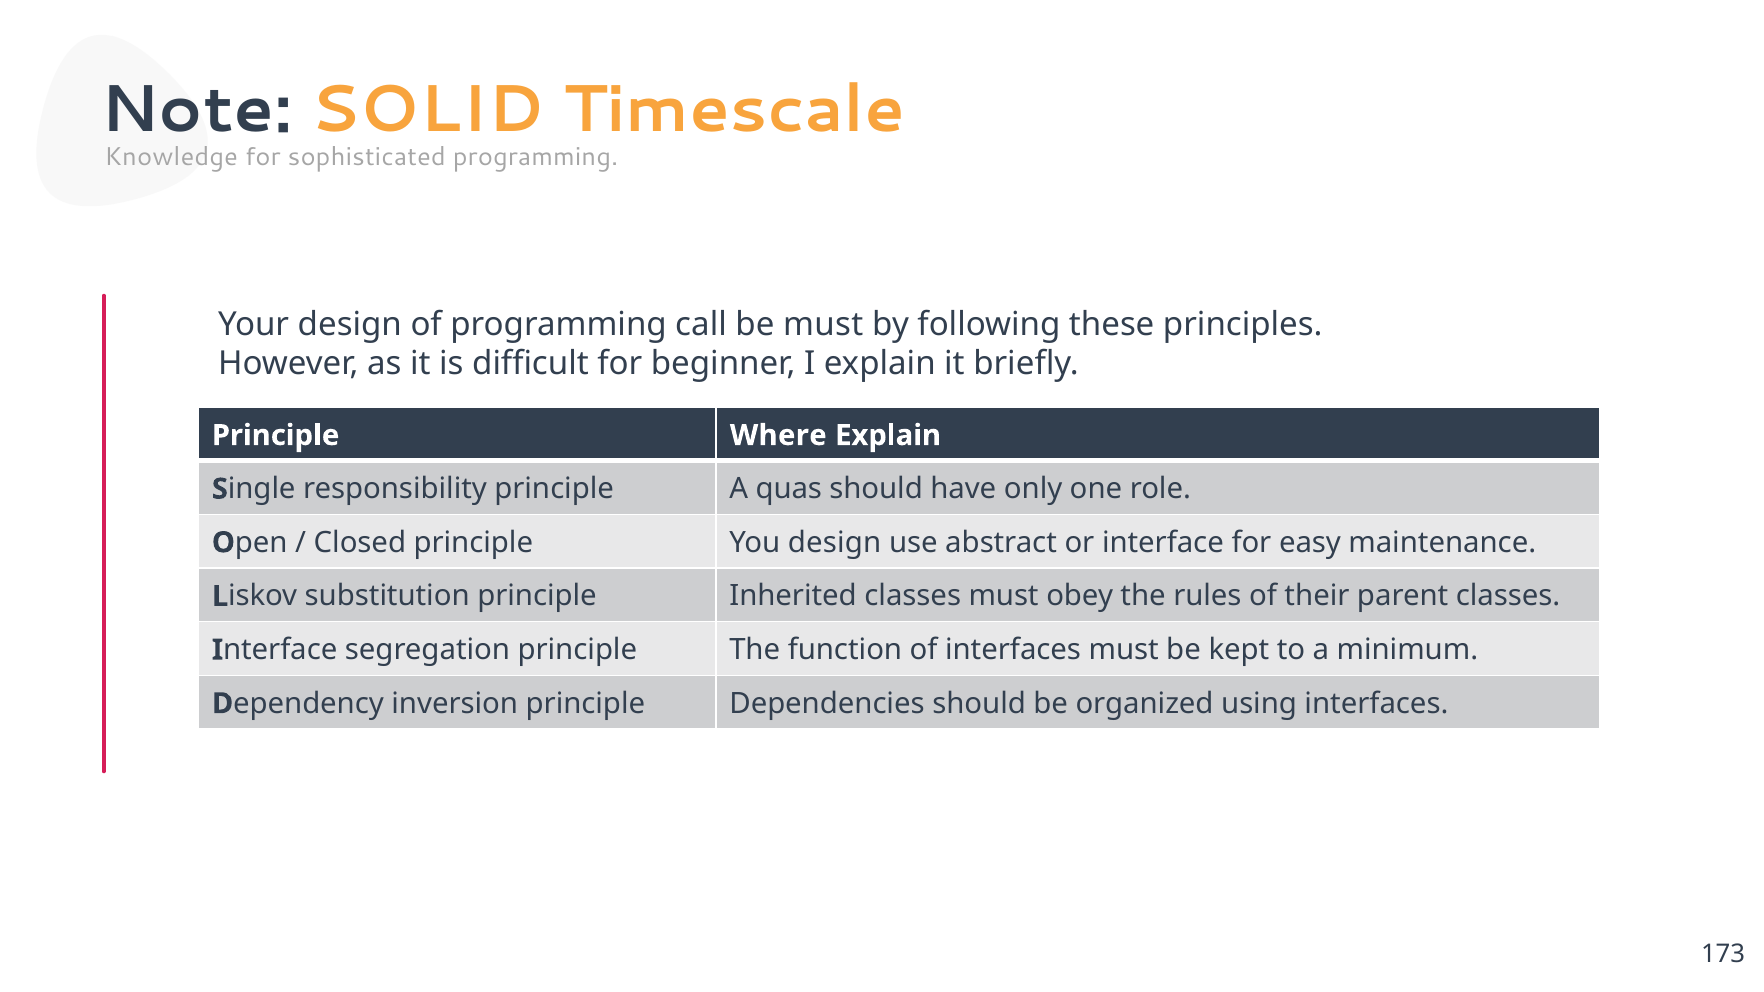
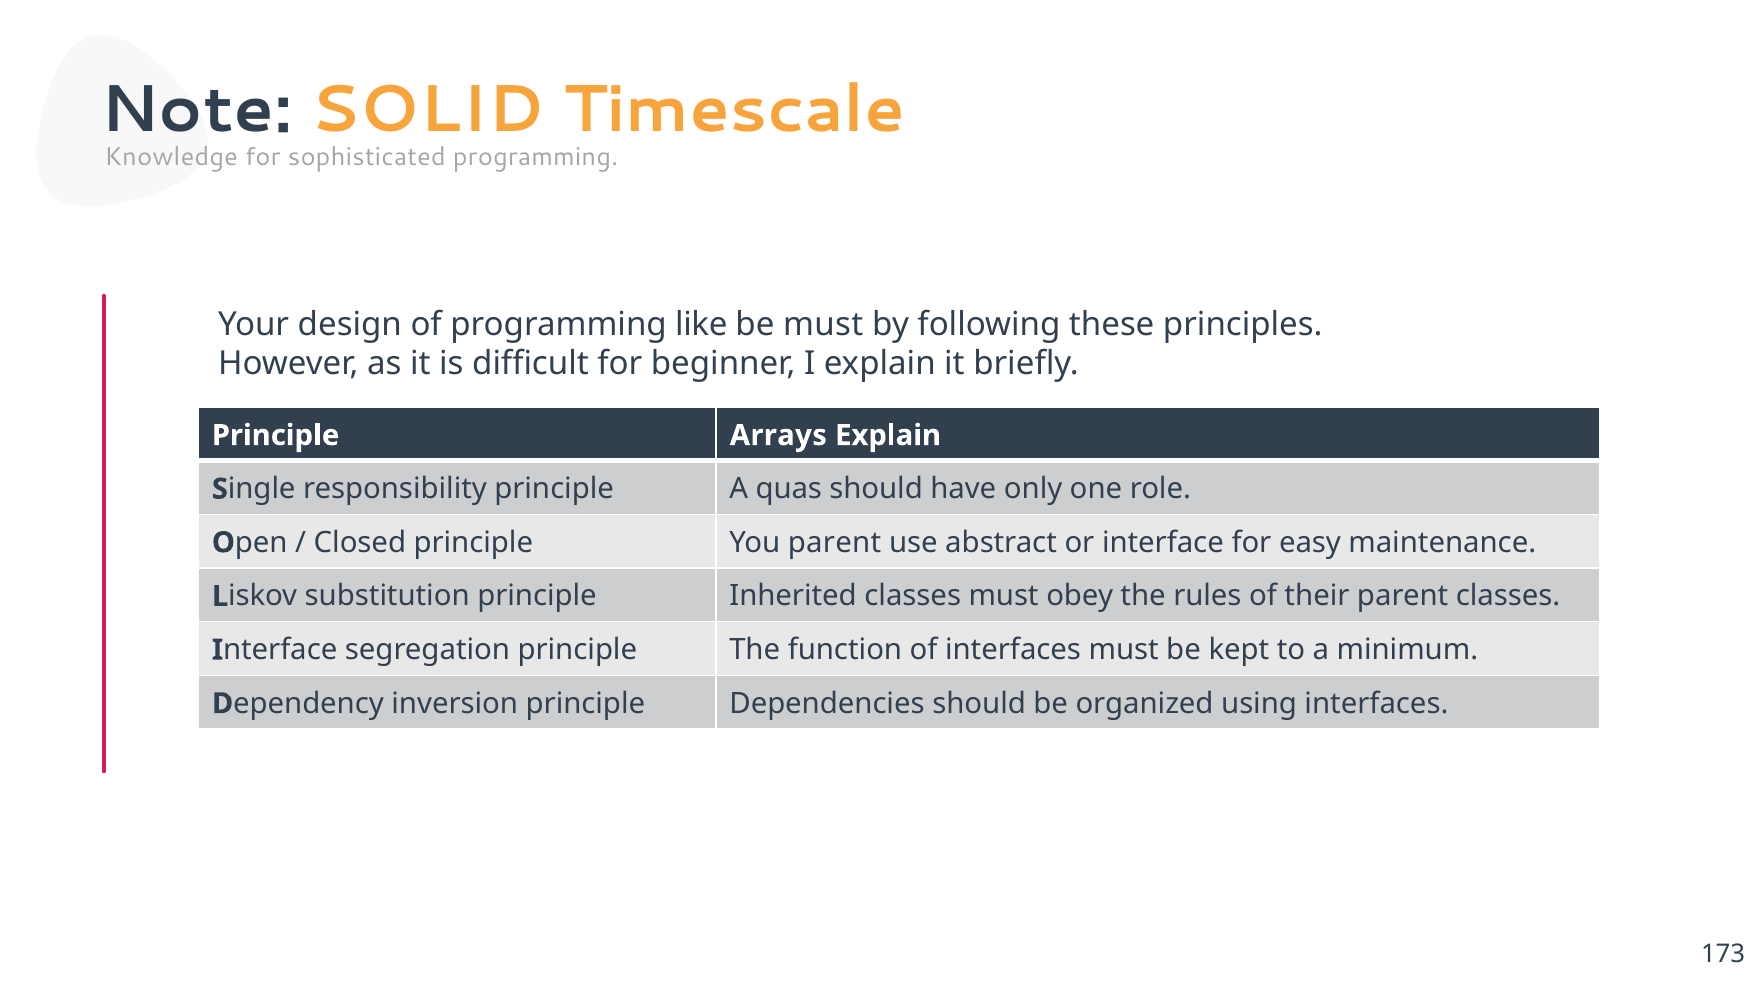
call: call -> like
Where: Where -> Arrays
You design: design -> parent
